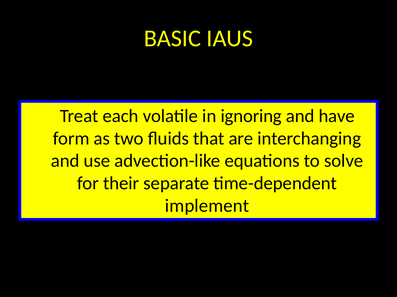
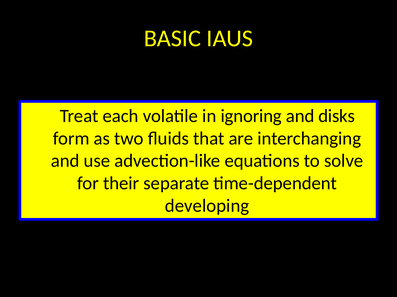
have: have -> disks
implement: implement -> developing
